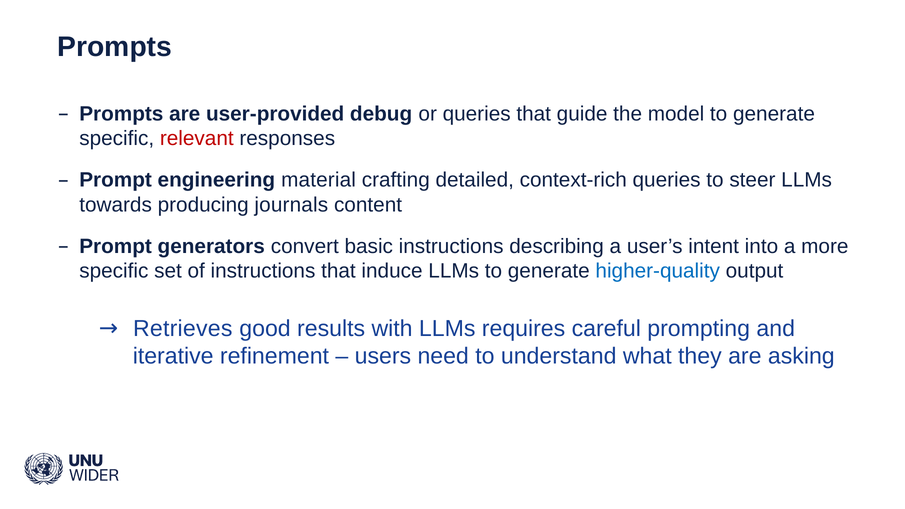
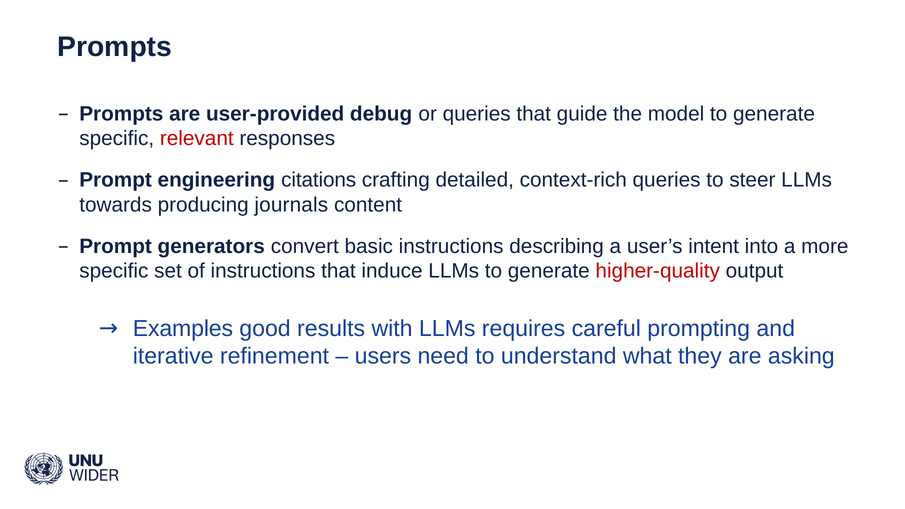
material: material -> citations
higher-quality colour: blue -> red
Retrieves: Retrieves -> Examples
